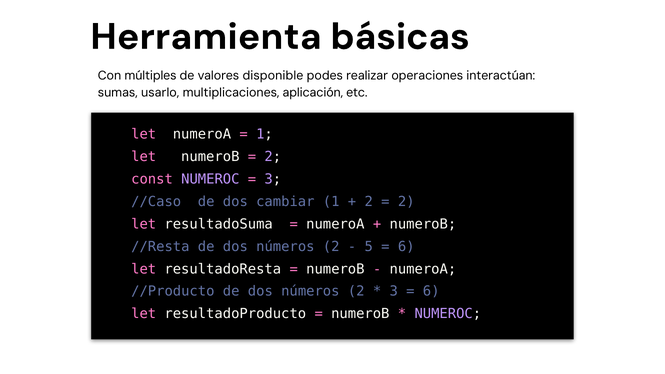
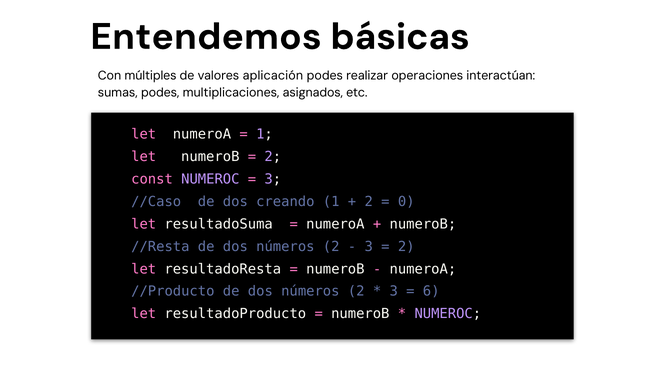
Herramienta: Herramienta -> Entendemos
disponible: disponible -> aplicación
sumas usarlo: usarlo -> podes
aplicación: aplicación -> asignados
cambiar: cambiar -> creando
2 at (406, 202): 2 -> 0
5 at (369, 247): 5 -> 3
6 at (406, 247): 6 -> 2
